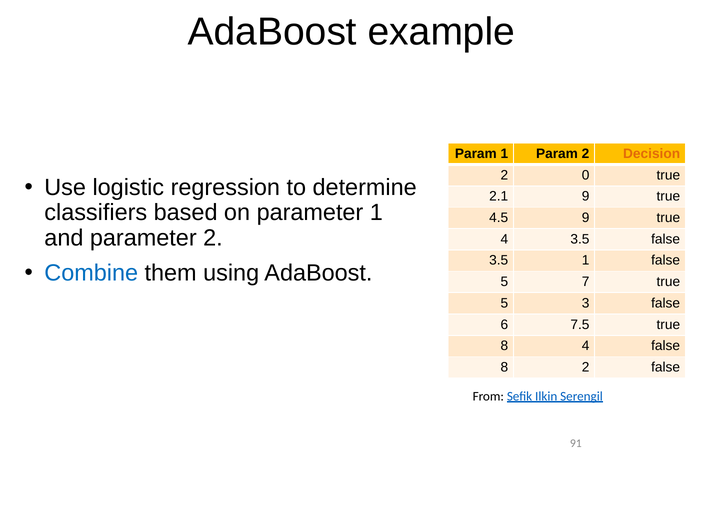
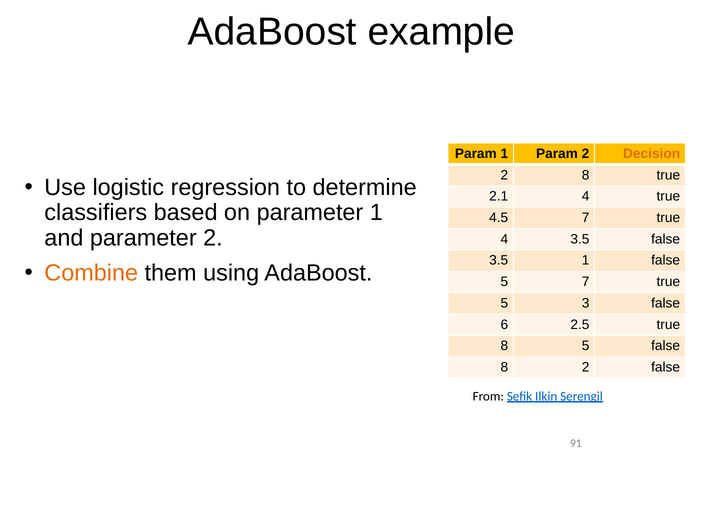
2 0: 0 -> 8
2.1 9: 9 -> 4
4.5 9: 9 -> 7
Combine colour: blue -> orange
7.5: 7.5 -> 2.5
8 4: 4 -> 5
